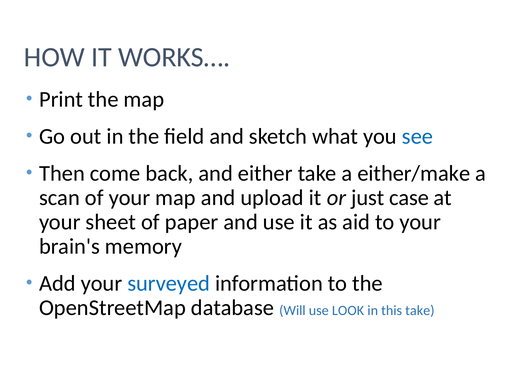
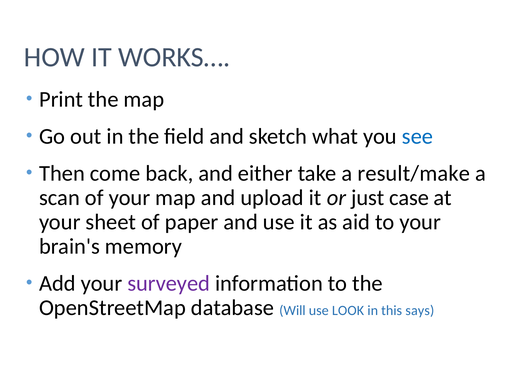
either/make: either/make -> result/make
surveyed colour: blue -> purple
this take: take -> says
